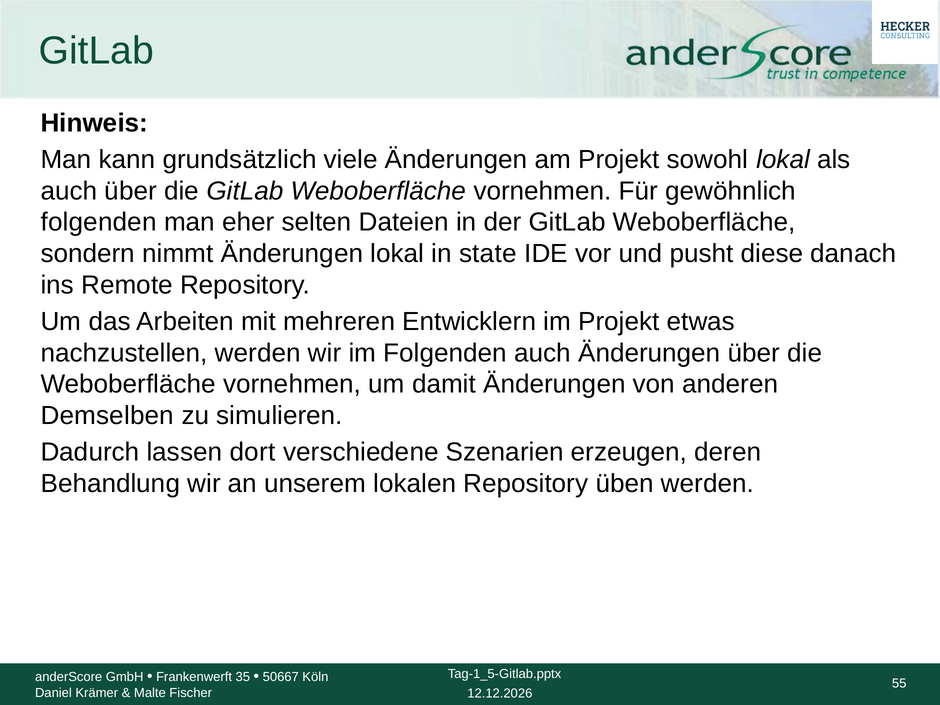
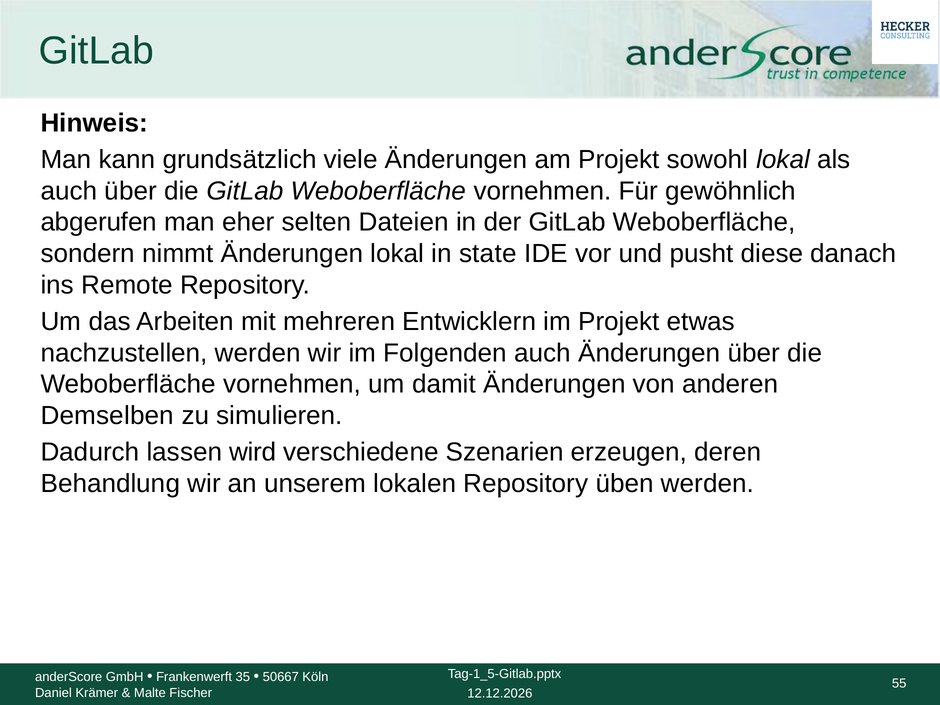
folgenden at (99, 222): folgenden -> abgerufen
dort: dort -> wird
